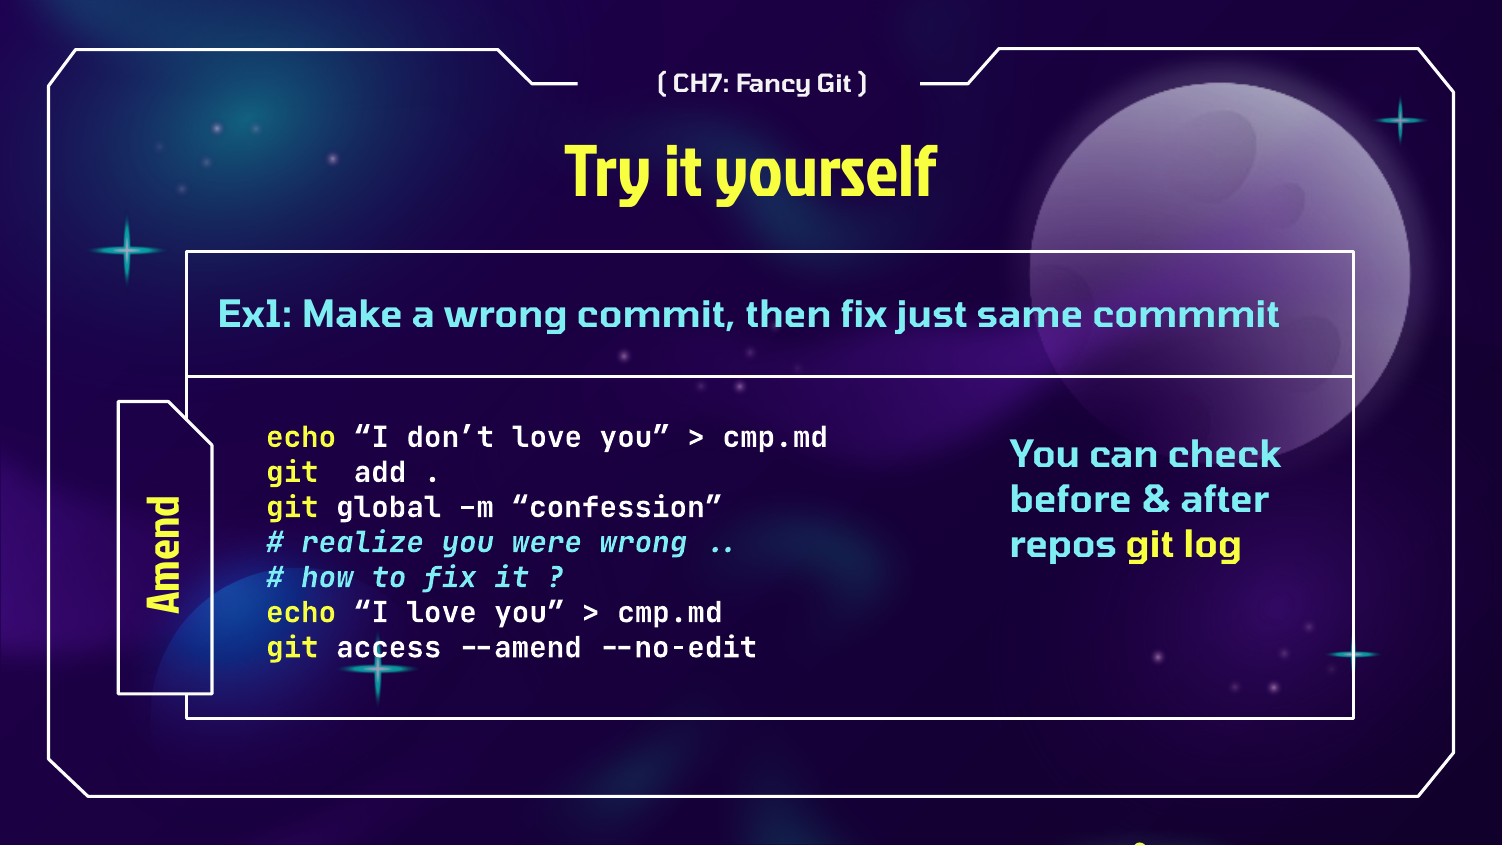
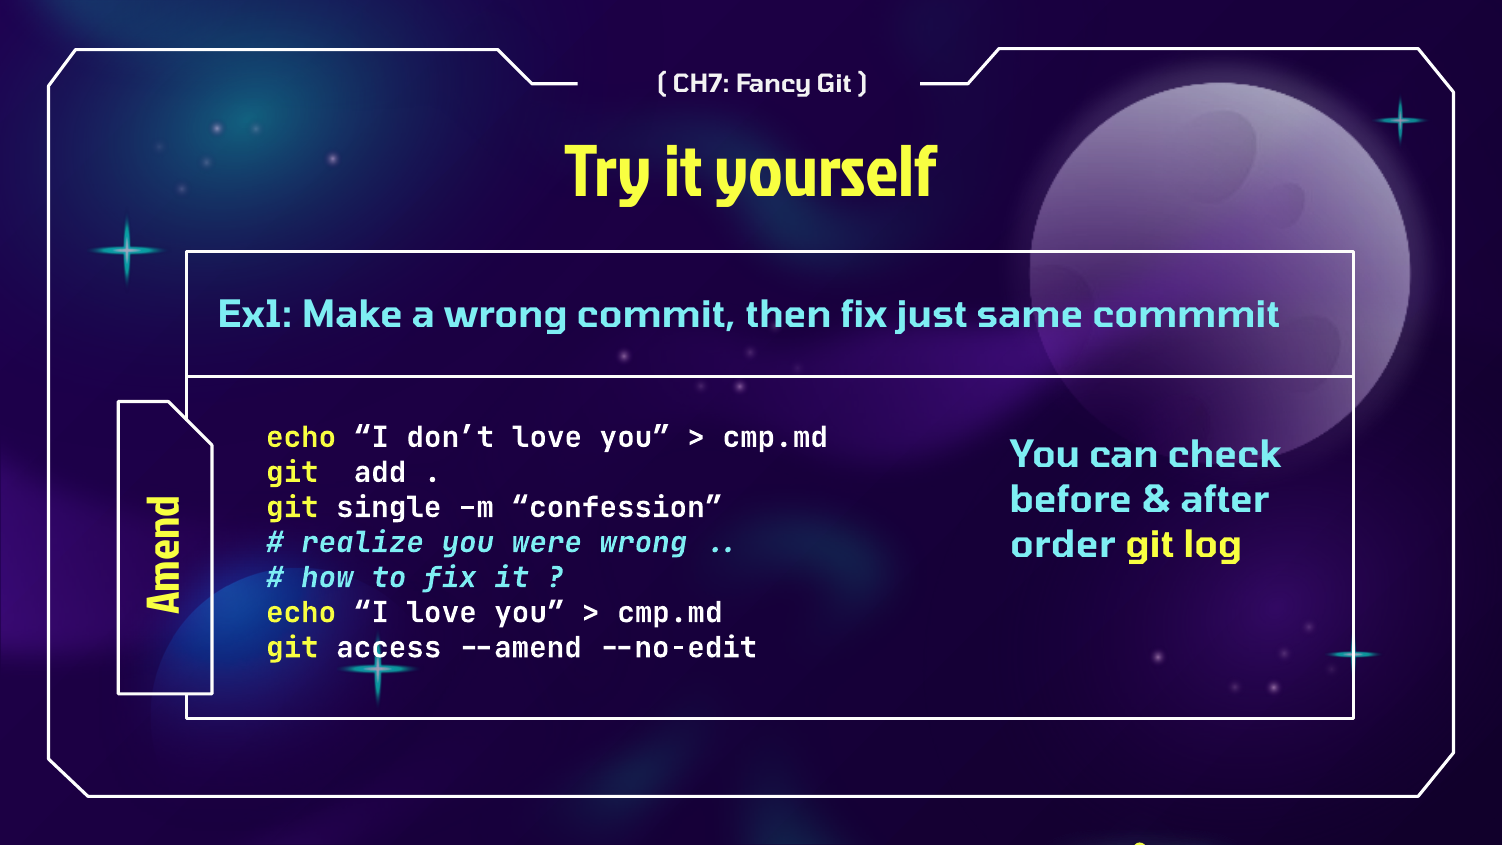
global: global -> single
repos: repos -> order
